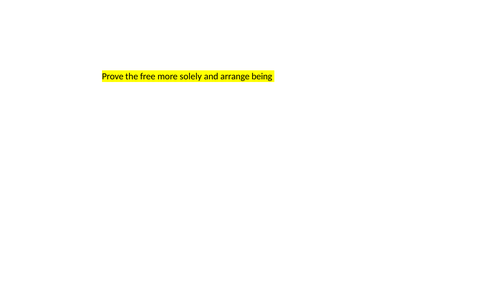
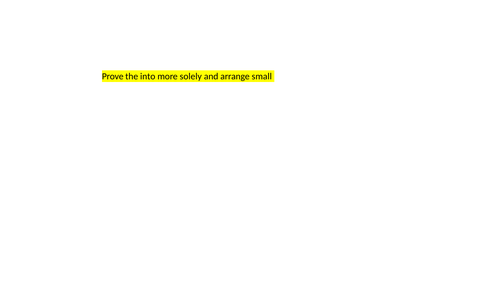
free: free -> into
being: being -> small
